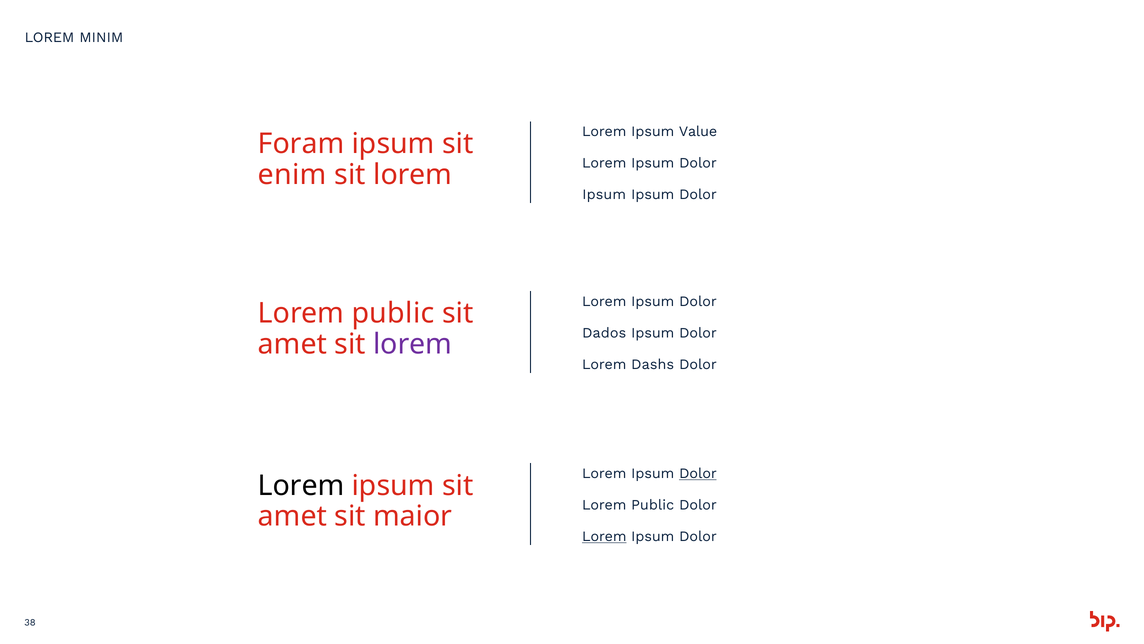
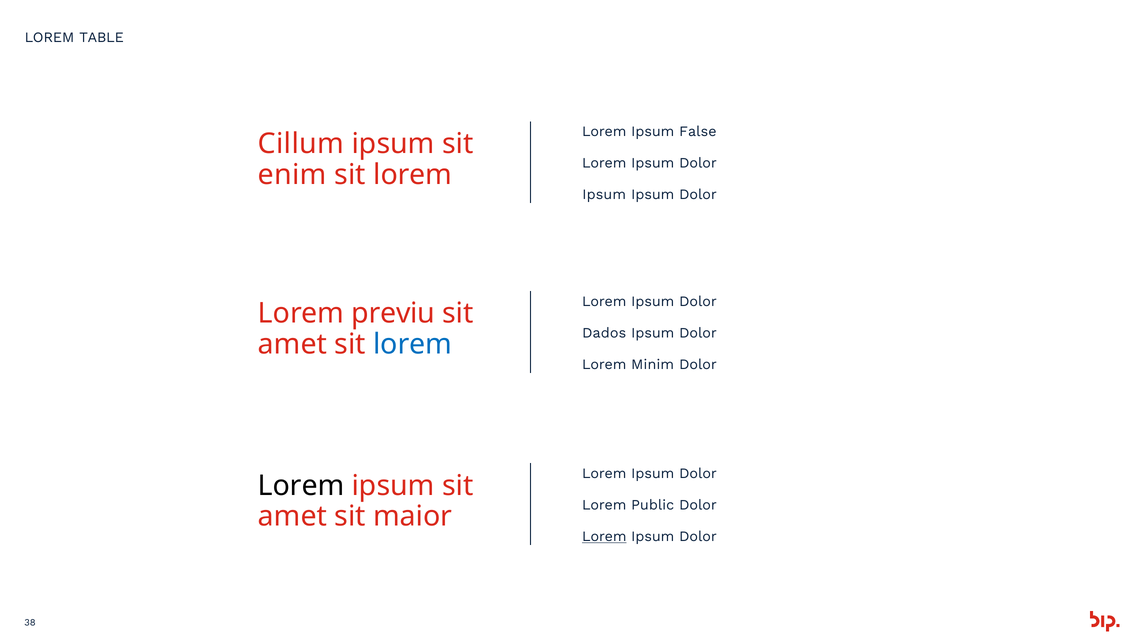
MINIM: MINIM -> TABLE
Value: Value -> False
Foram: Foram -> Cillum
public at (393, 313): public -> previu
lorem at (413, 344) colour: purple -> blue
Dashs: Dashs -> Minim
Dolor at (698, 473) underline: present -> none
